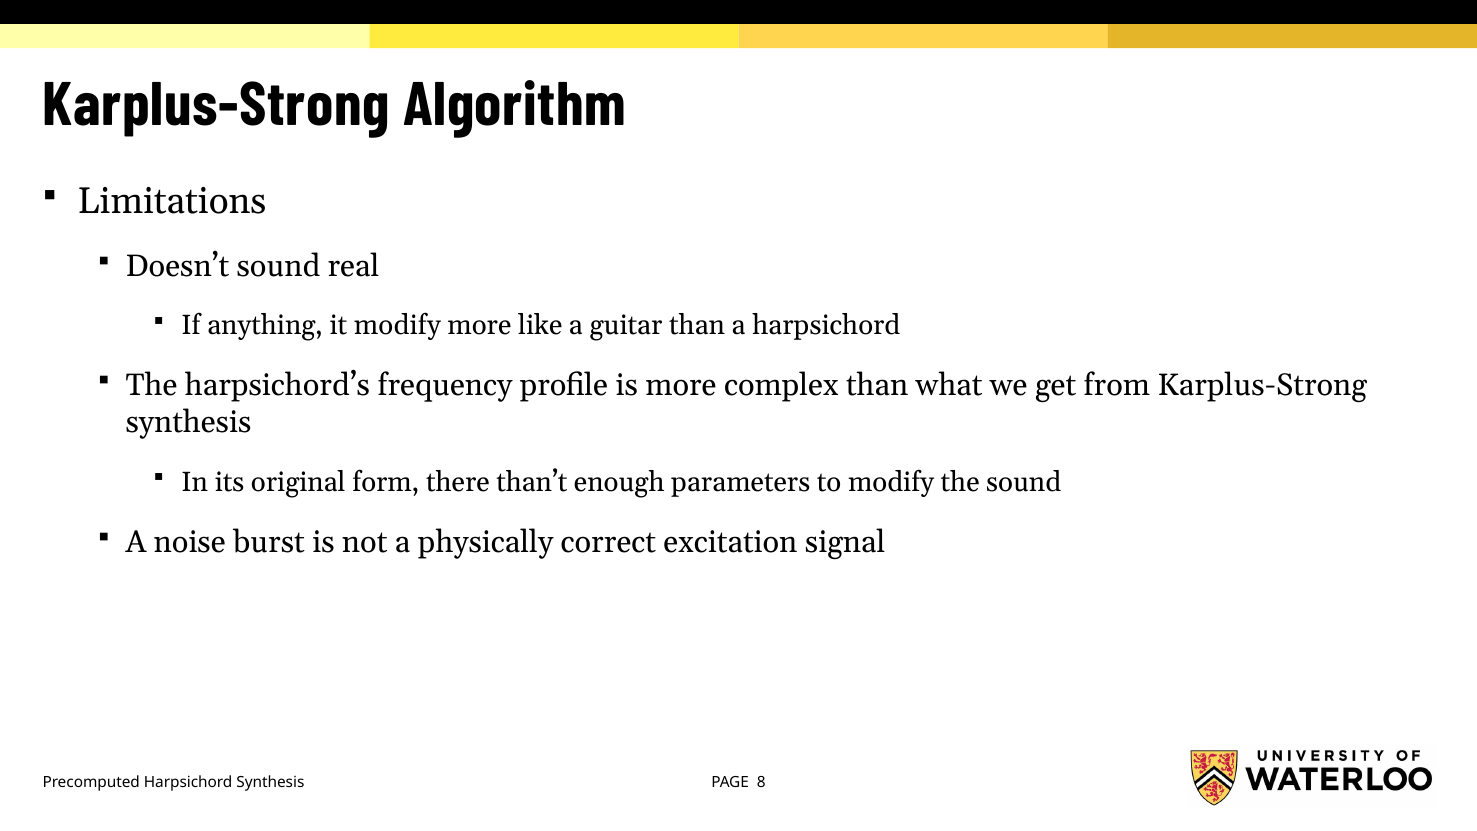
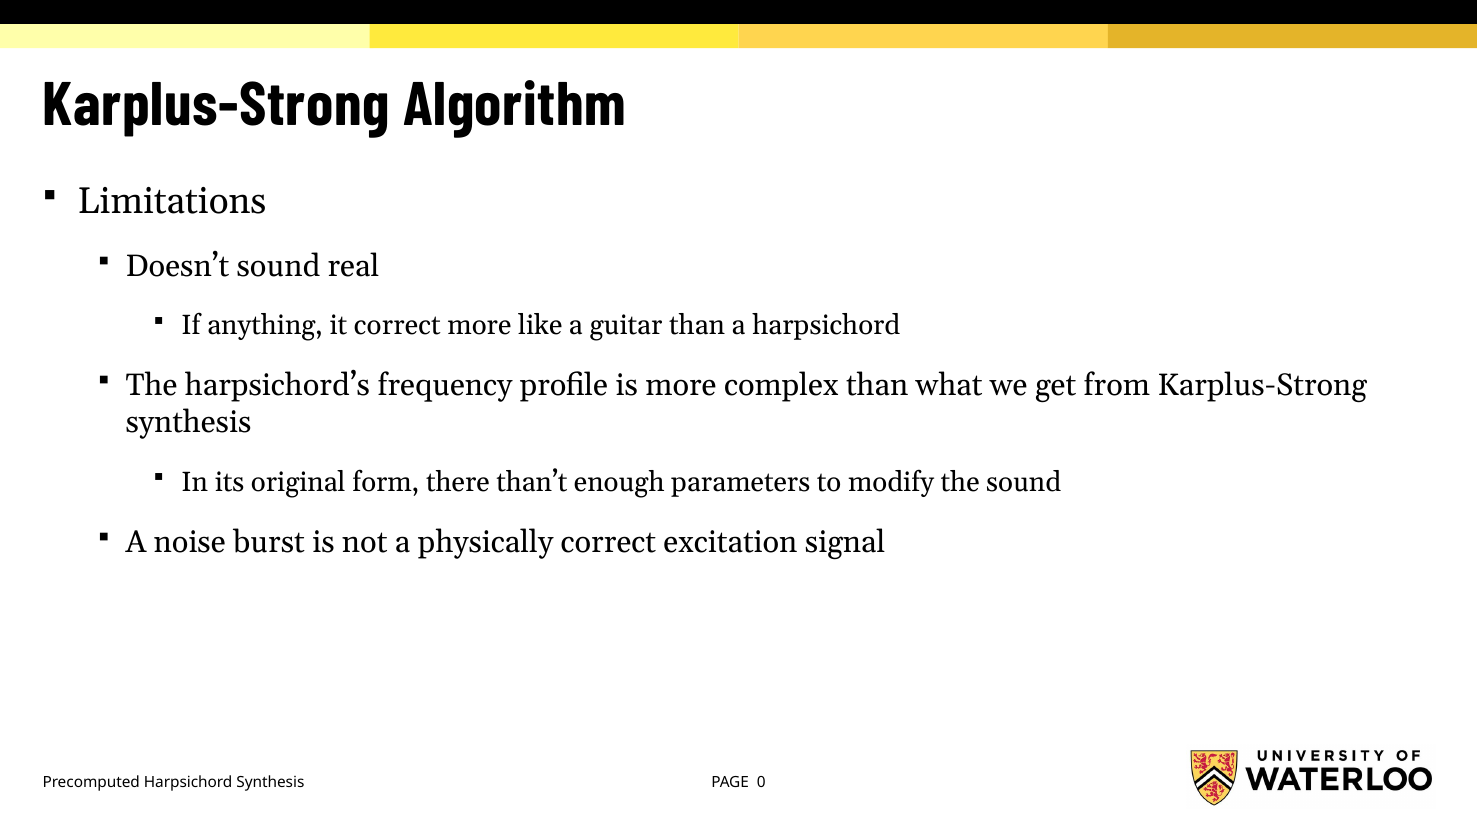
it modify: modify -> correct
8: 8 -> 0
